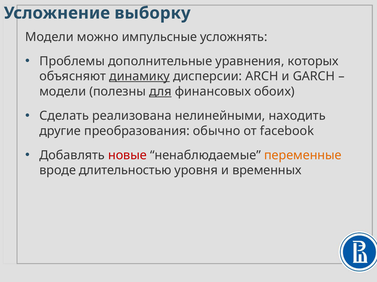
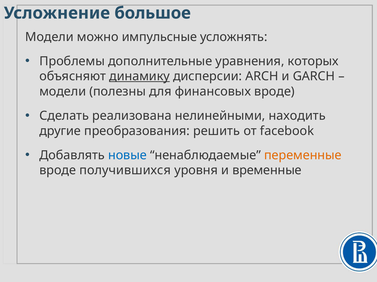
выборку: выборку -> большое
для underline: present -> none
финансовых обоих: обоих -> вроде
обычно: обычно -> решить
новые colour: red -> blue
длительностью: длительностью -> получившихся
временных: временных -> временные
